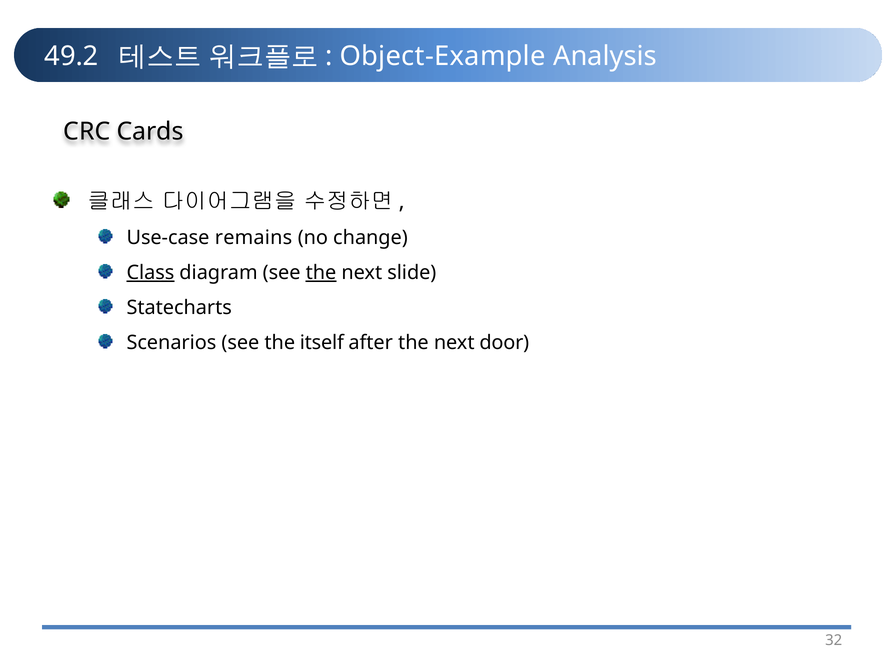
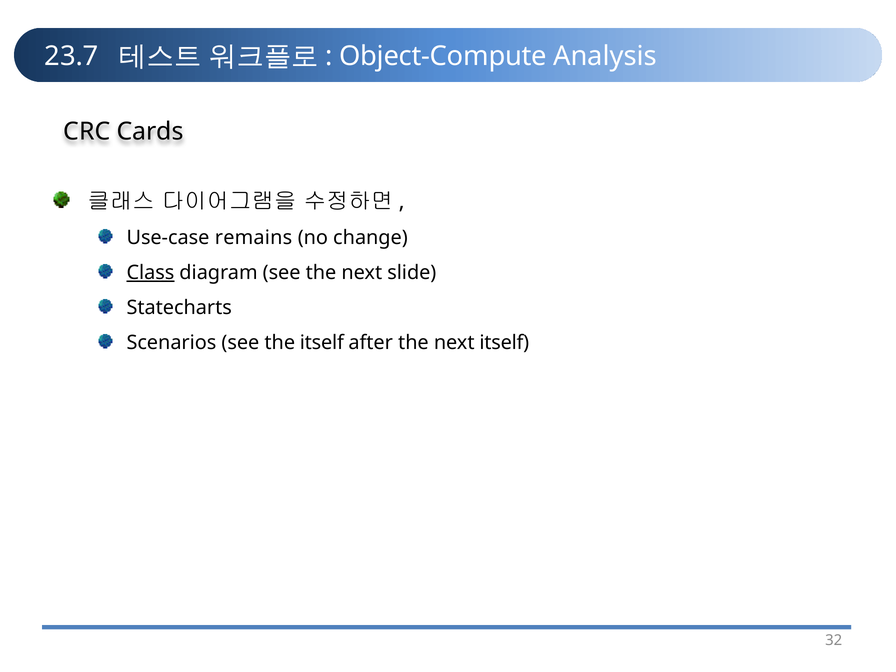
49.2: 49.2 -> 23.7
Object-Example: Object-Example -> Object-Compute
the at (321, 273) underline: present -> none
next door: door -> itself
